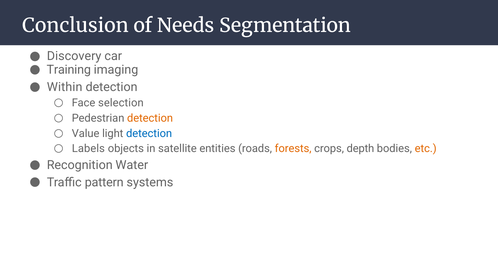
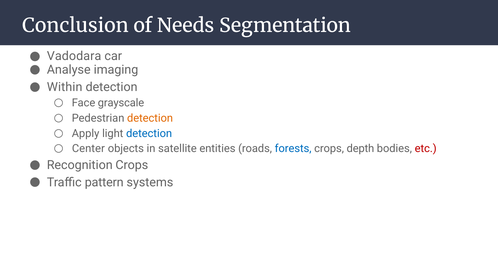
Discovery: Discovery -> Vadodara
Training: Training -> Analyse
selection: selection -> grayscale
Value: Value -> Apply
Labels: Labels -> Center
forests colour: orange -> blue
etc colour: orange -> red
Recognition Water: Water -> Crops
